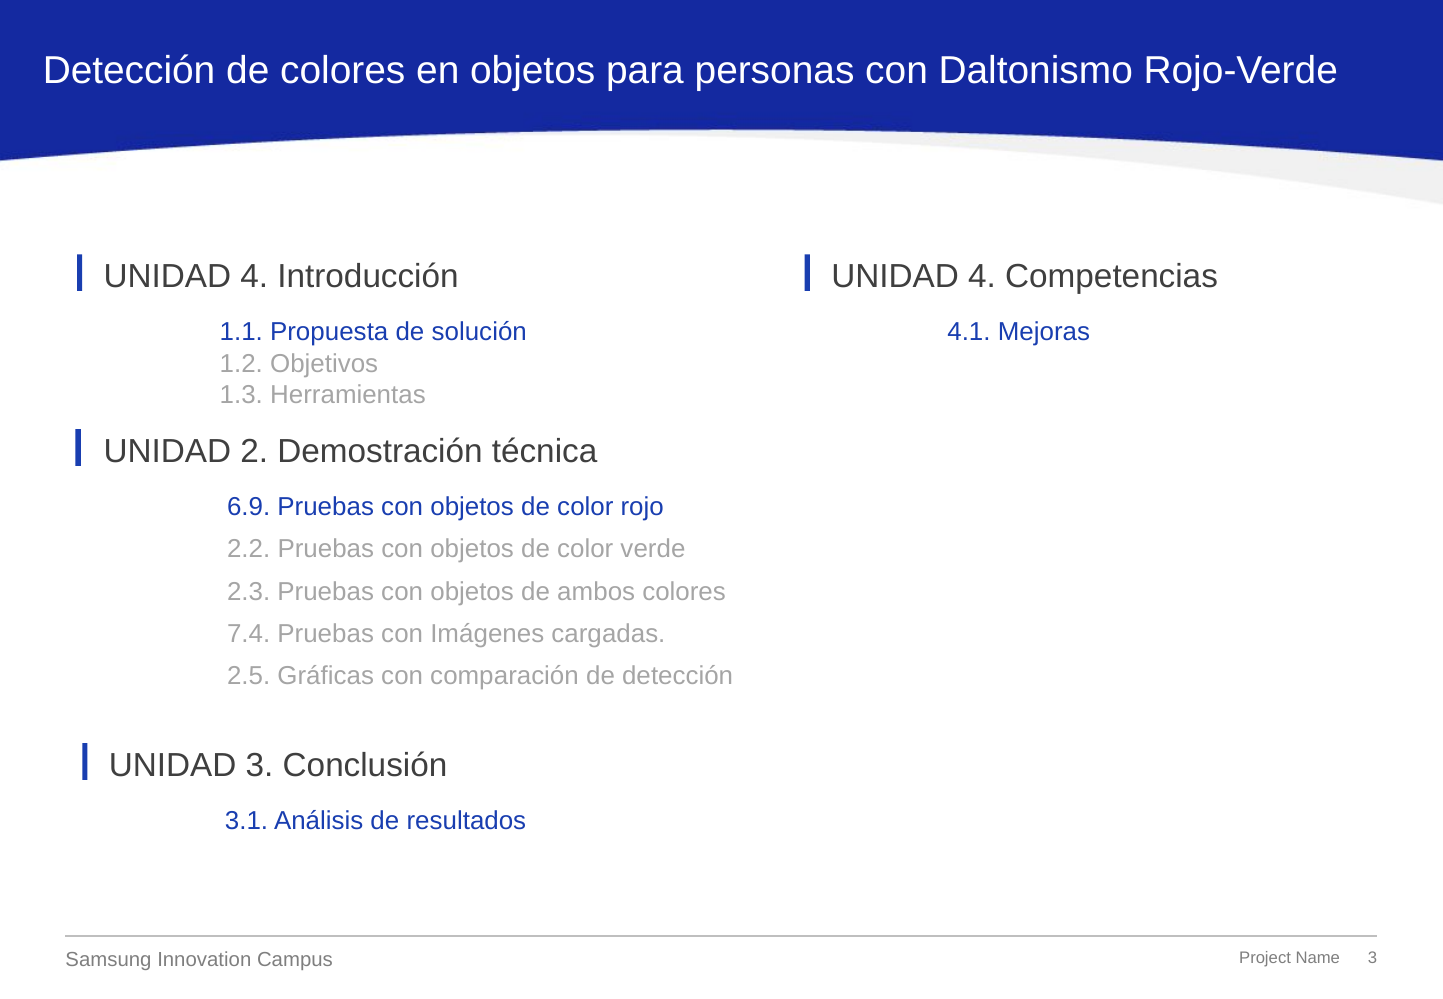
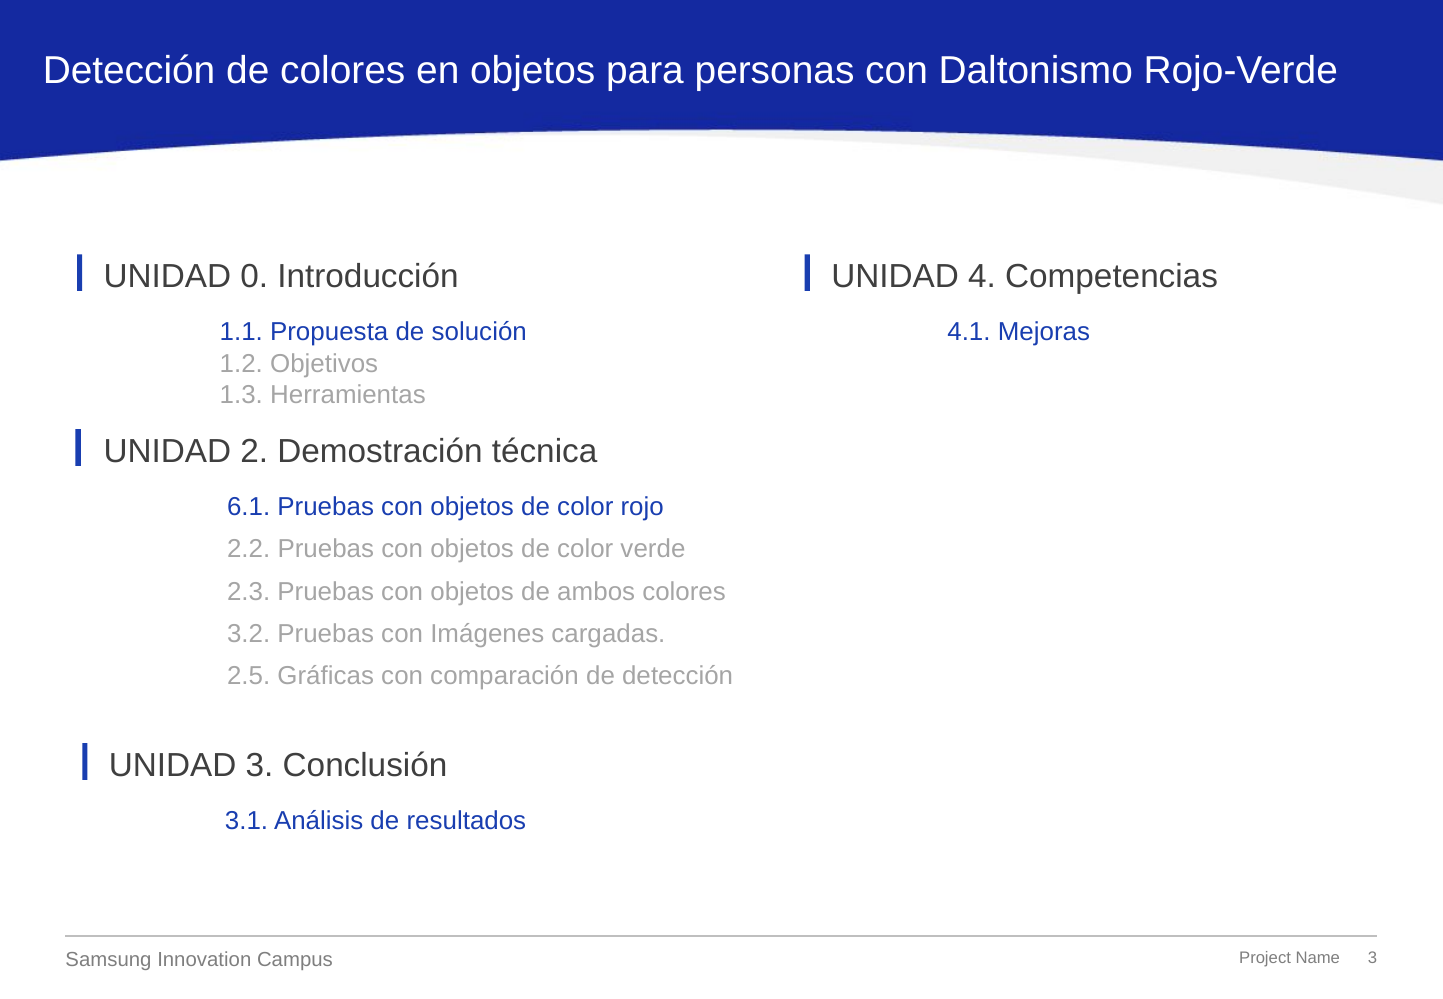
4 at (254, 277): 4 -> 0
6.9: 6.9 -> 6.1
7.4: 7.4 -> 3.2
